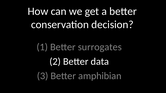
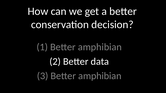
1 Better surrogates: surrogates -> amphibian
